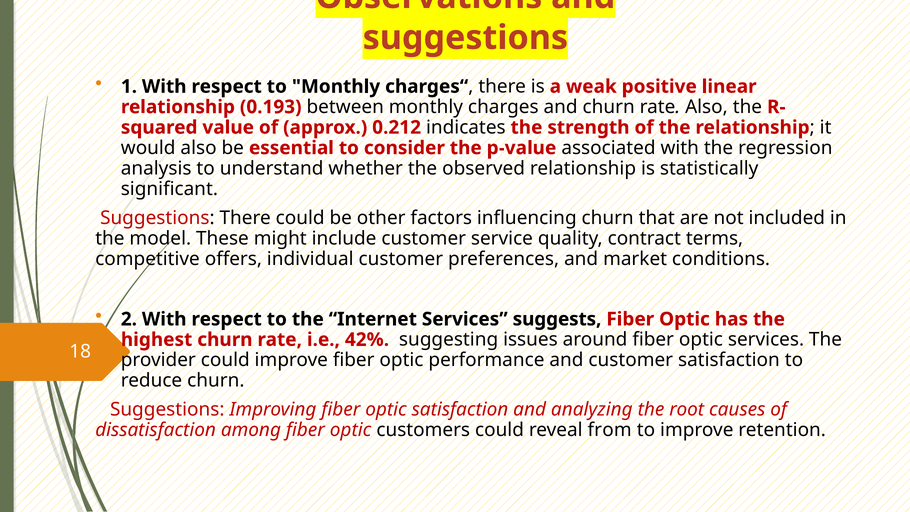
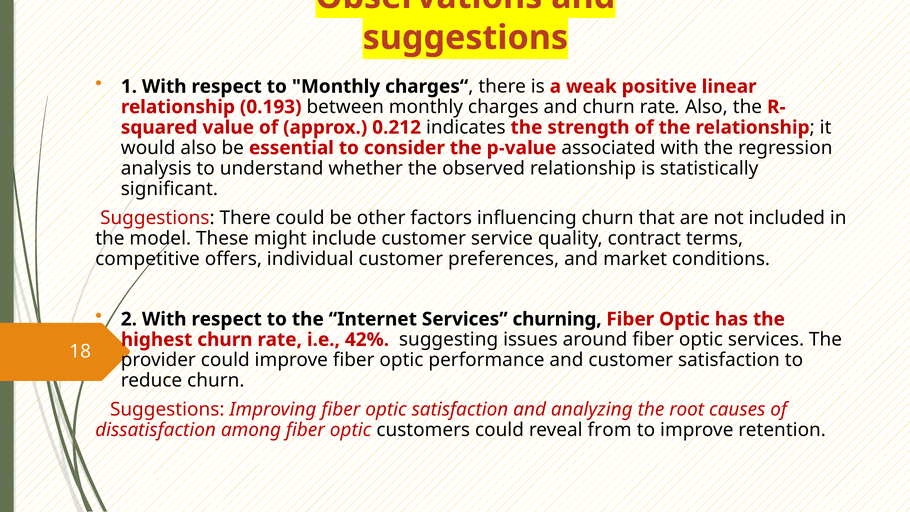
suggests: suggests -> churning
